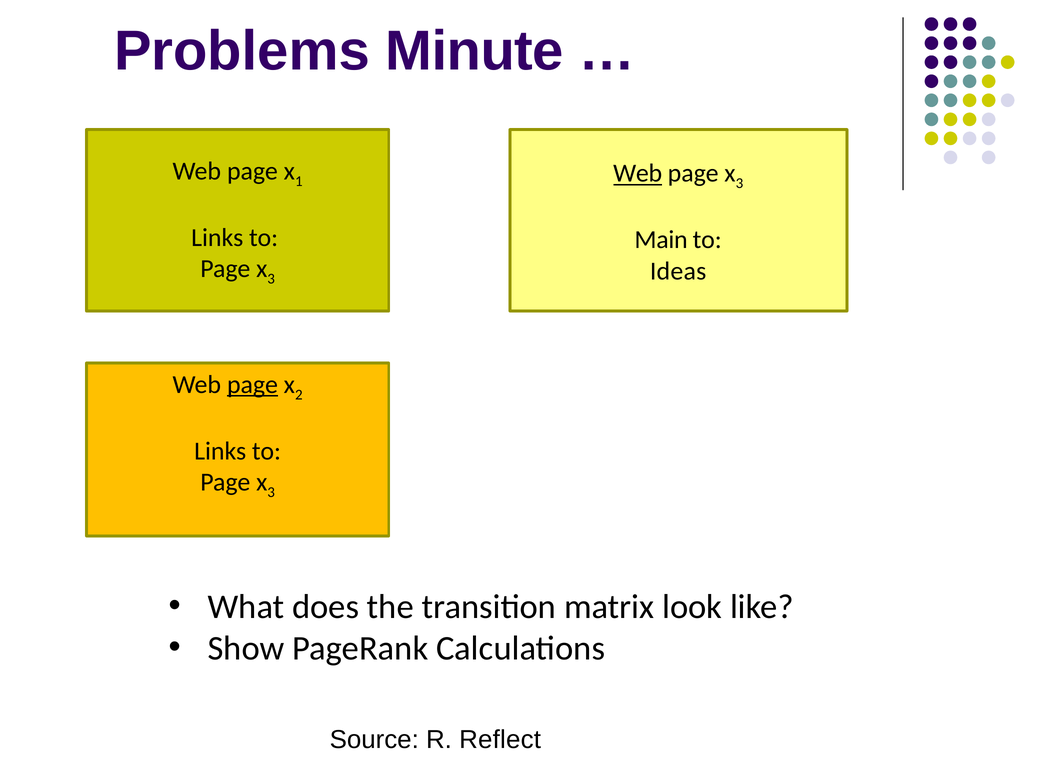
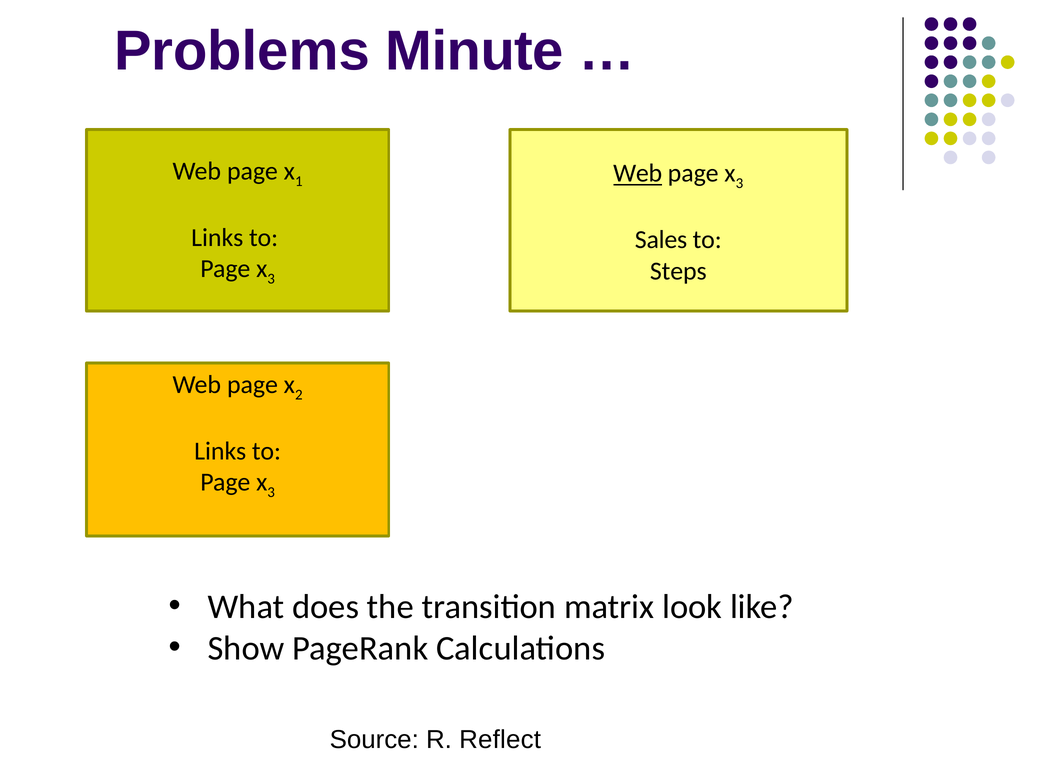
Main: Main -> Sales
Ideas: Ideas -> Steps
page at (252, 385) underline: present -> none
